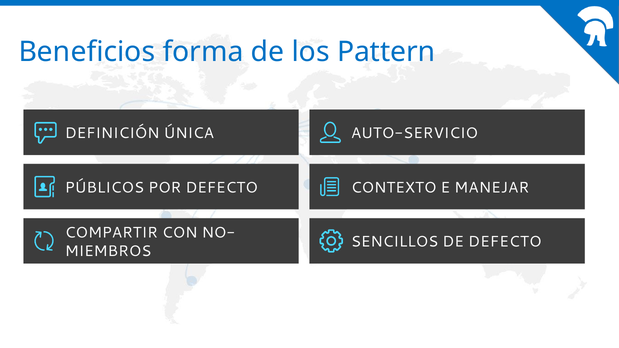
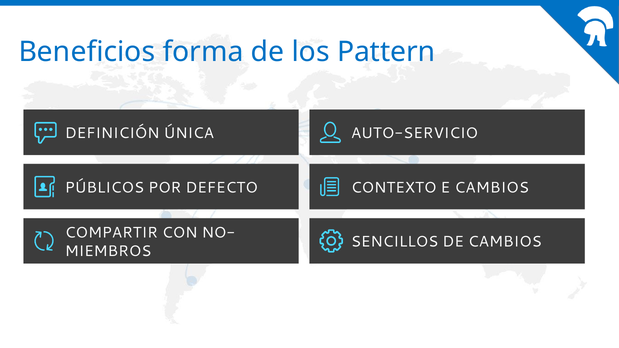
E MANEJAR: MANEJAR -> CAMBIOS
DE DEFECTO: DEFECTO -> CAMBIOS
